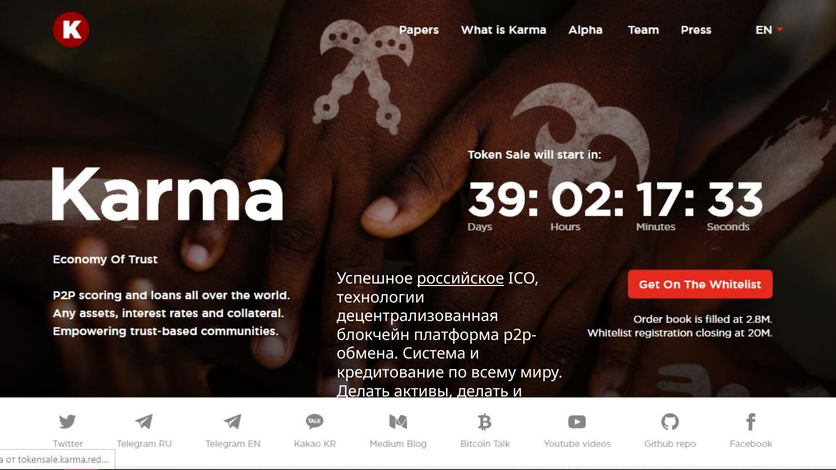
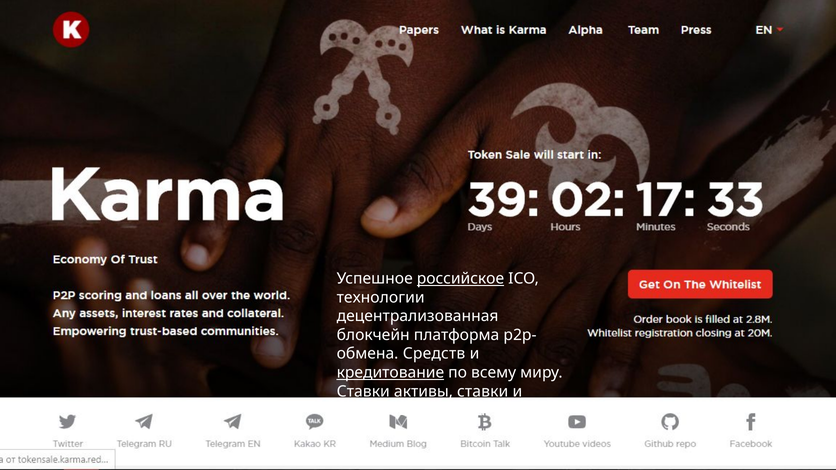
Система: Система -> Средств
кредитование underline: none -> present
Делать at (363, 392): Делать -> Ставки
активы делать: делать -> ставки
